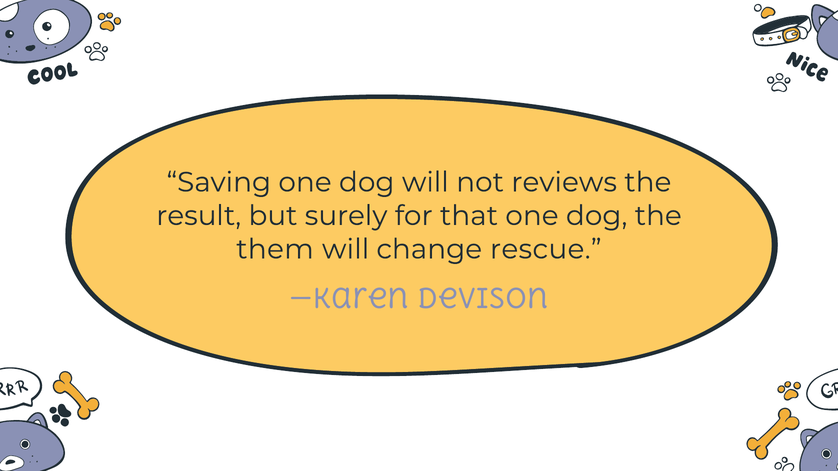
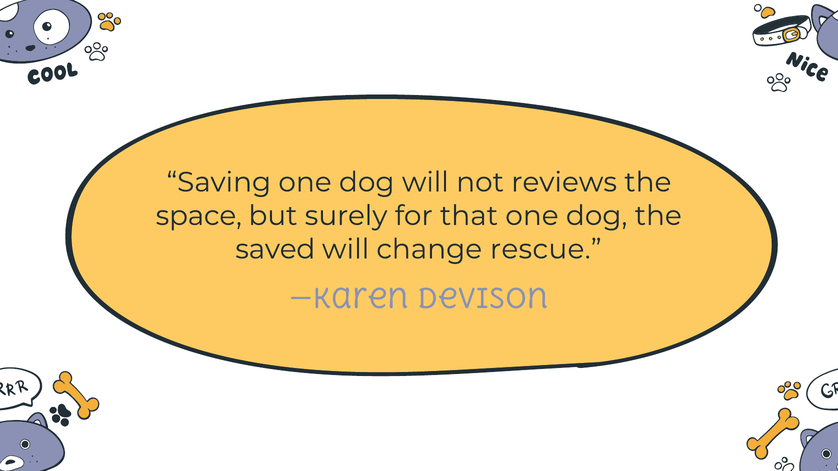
result: result -> space
them: them -> saved
